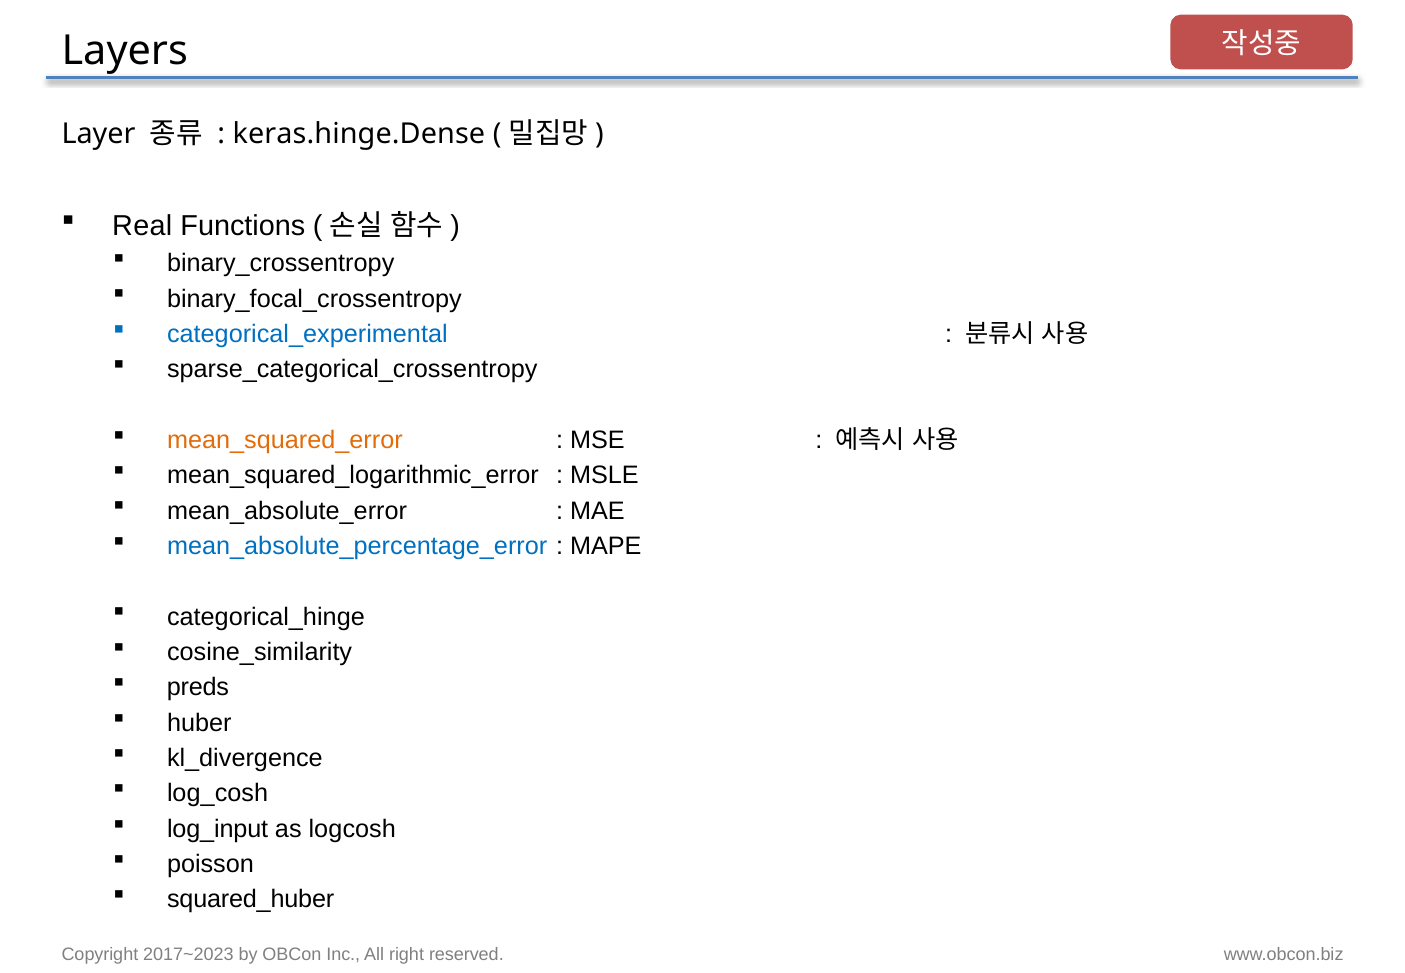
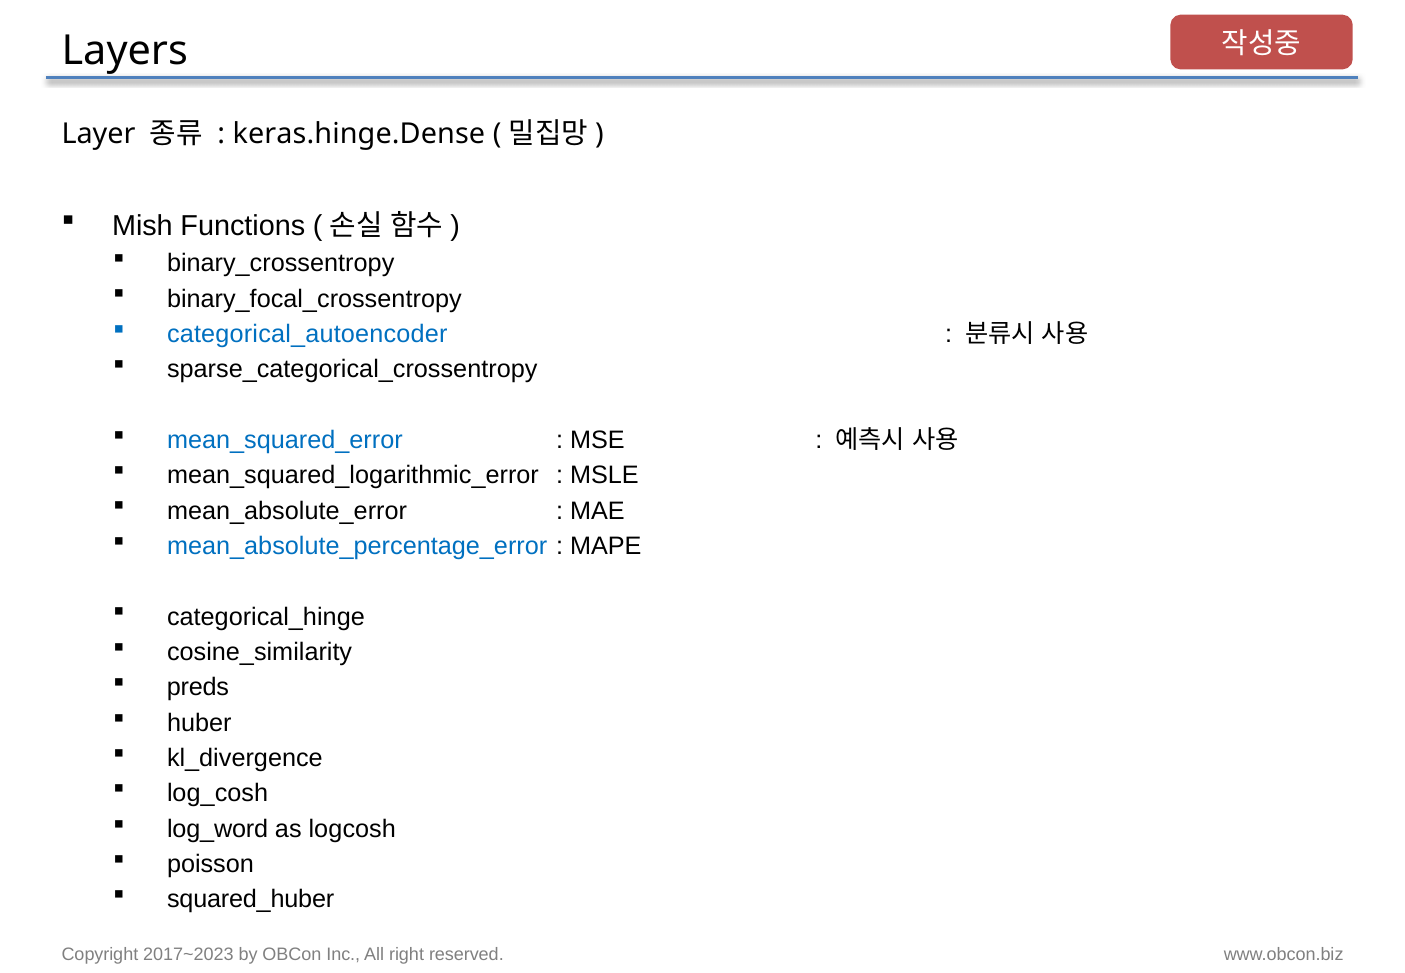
Real: Real -> Mish
categorical_experimental: categorical_experimental -> categorical_autoencoder
mean_squared_error colour: orange -> blue
log_input: log_input -> log_word
